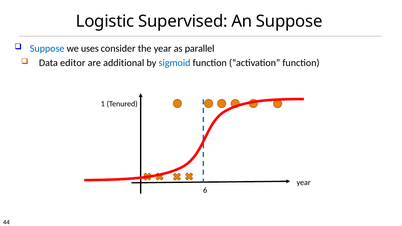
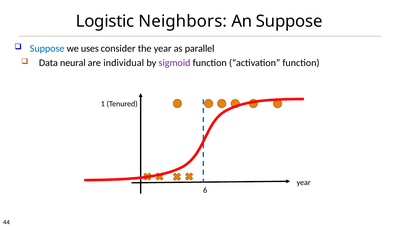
Supervised: Supervised -> Neighbors
editor: editor -> neural
additional: additional -> individual
sigmoid colour: blue -> purple
